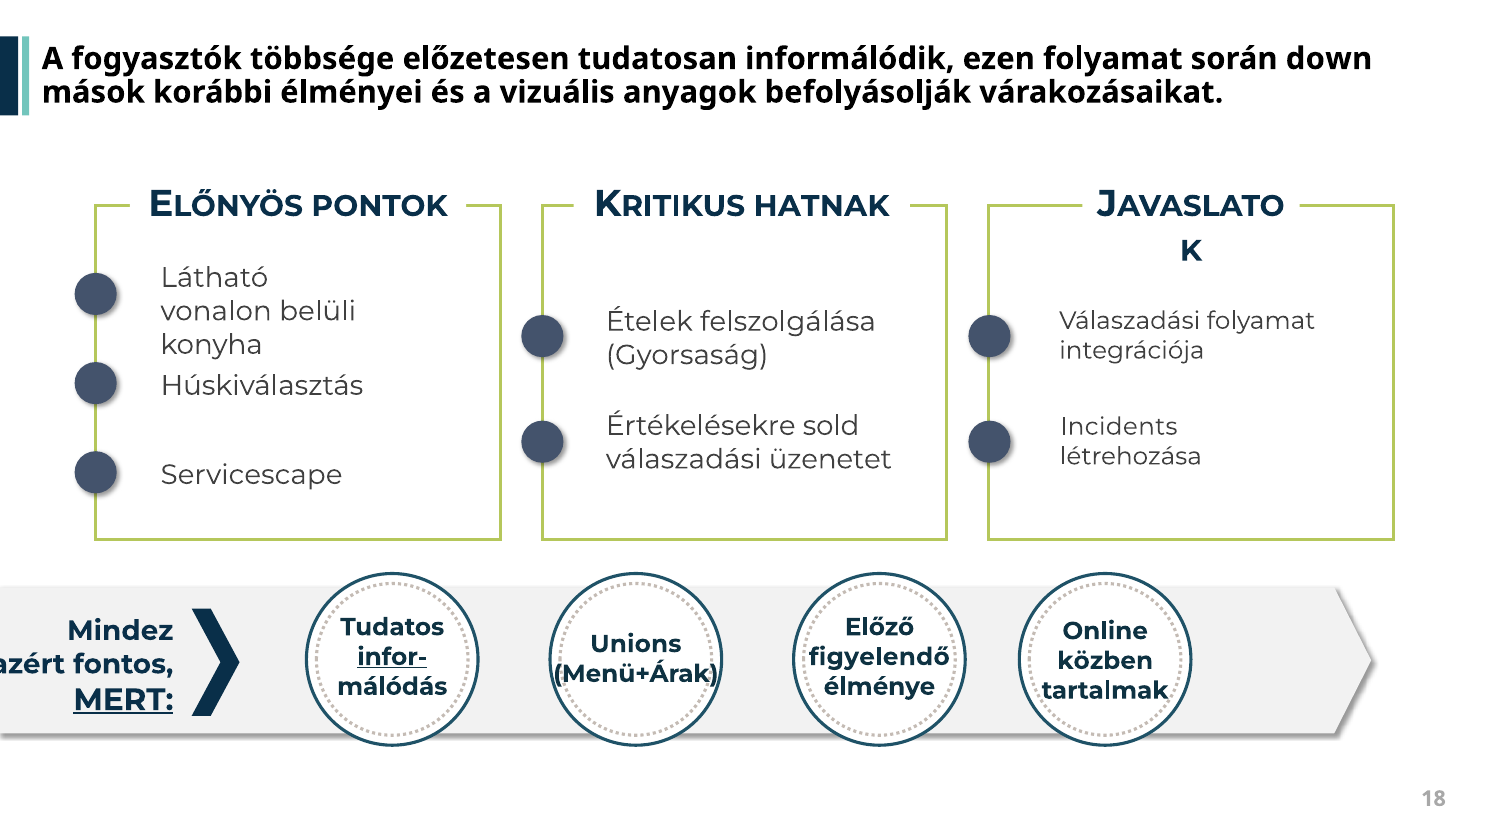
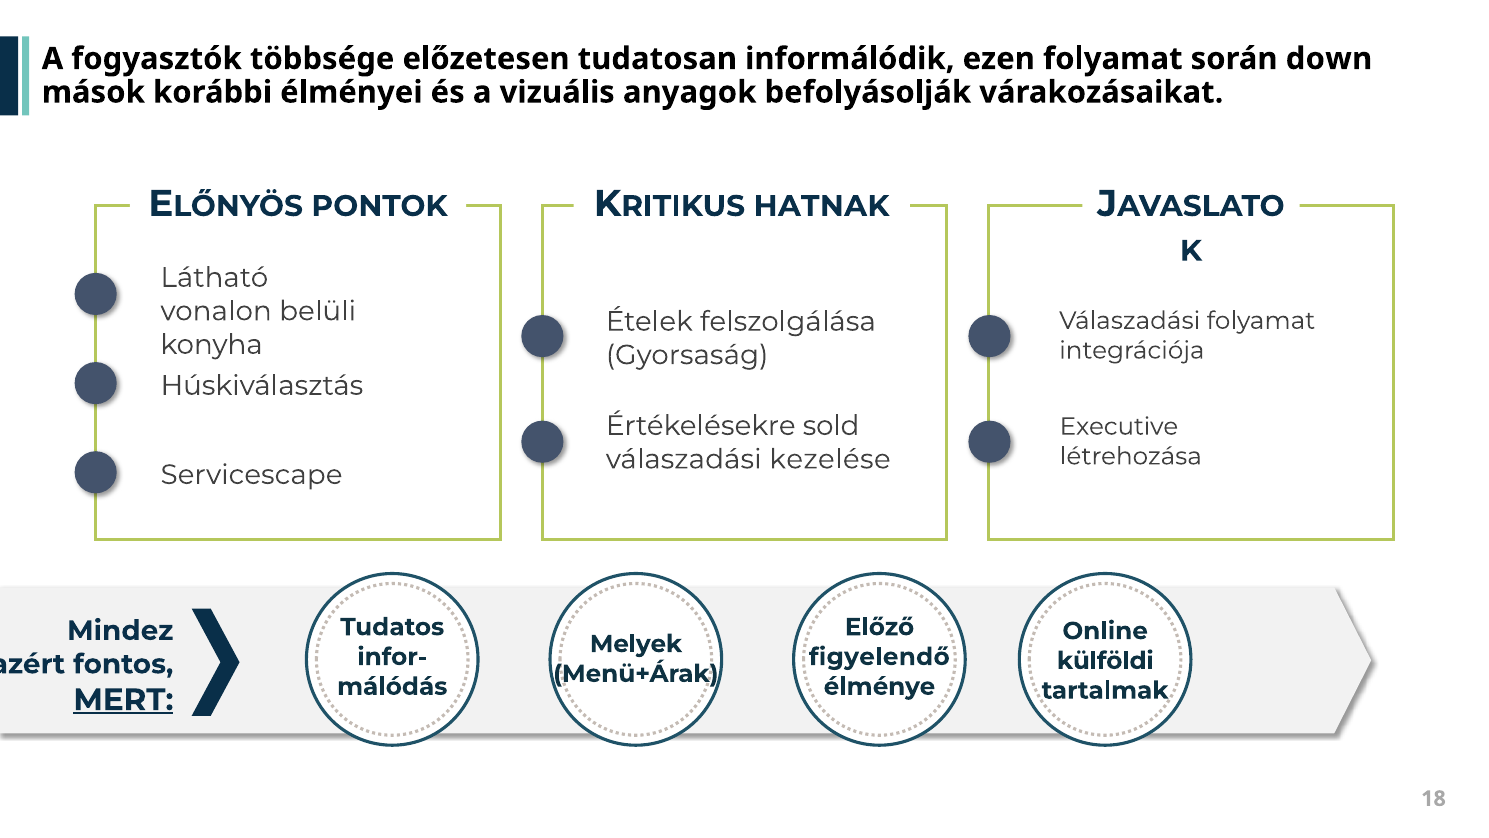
Incidents: Incidents -> Executive
üzenetet: üzenetet -> kezelése
Unions: Unions -> Melyek
infor- underline: present -> none
közben: közben -> külföldi
